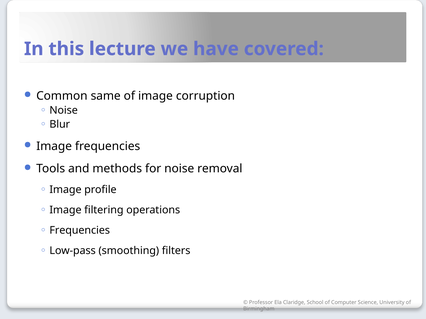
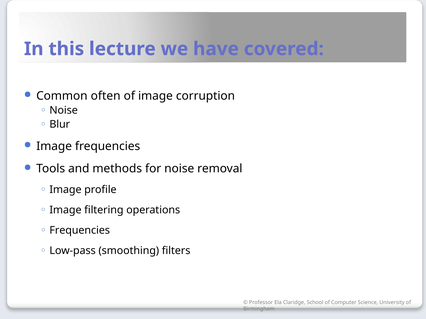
same: same -> often
